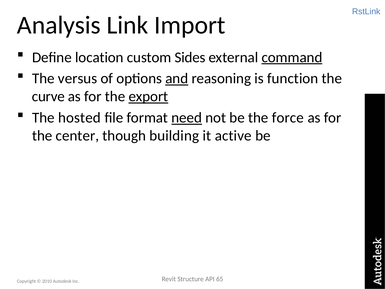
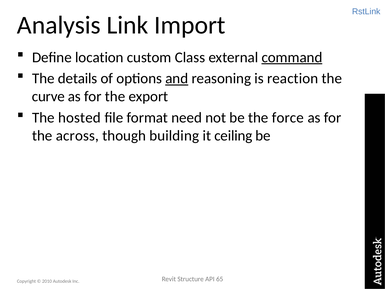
Sides: Sides -> Class
versus: versus -> details
function: function -> reaction
export underline: present -> none
need underline: present -> none
center: center -> across
active: active -> ceiling
